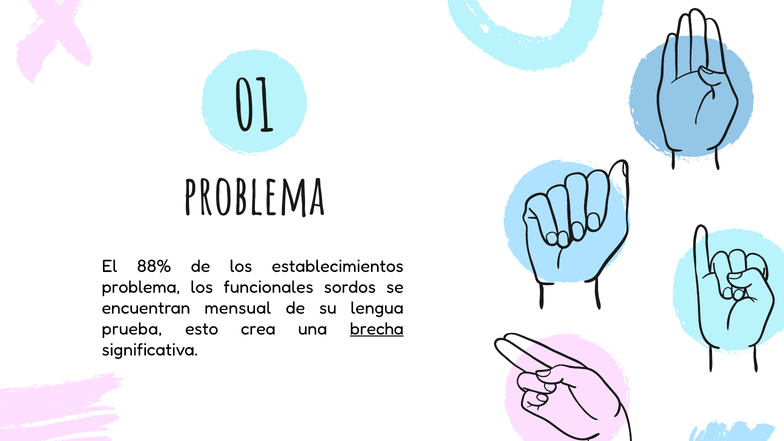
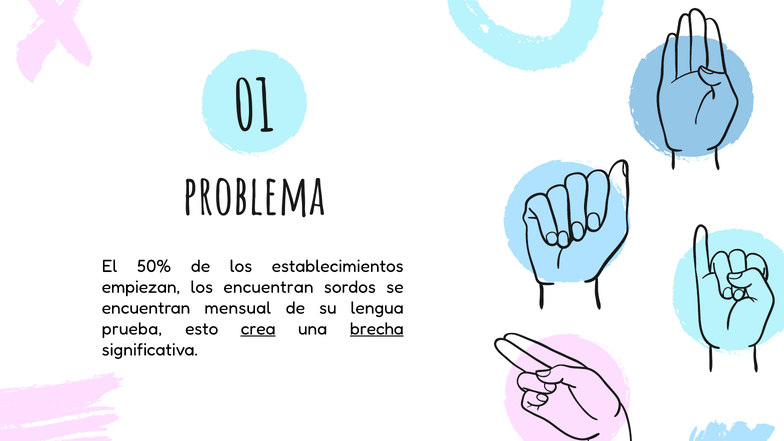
88%: 88% -> 50%
problema at (141, 287): problema -> empiezan
los funcionales: funcionales -> encuentran
crea underline: none -> present
